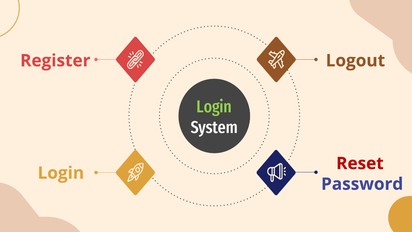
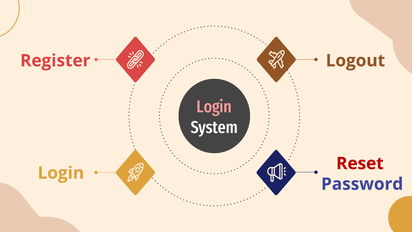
Login at (214, 107) colour: light green -> pink
